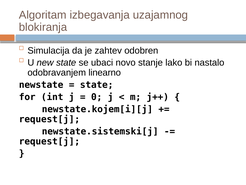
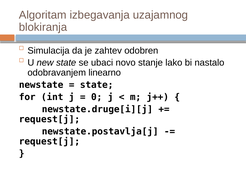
newstate.kojem[i][j: newstate.kojem[i][j -> newstate.druge[i][j
newstate.sistemski[j: newstate.sistemski[j -> newstate.postavlja[j
